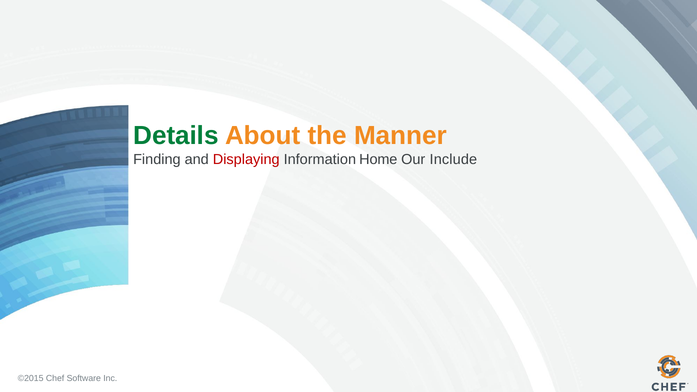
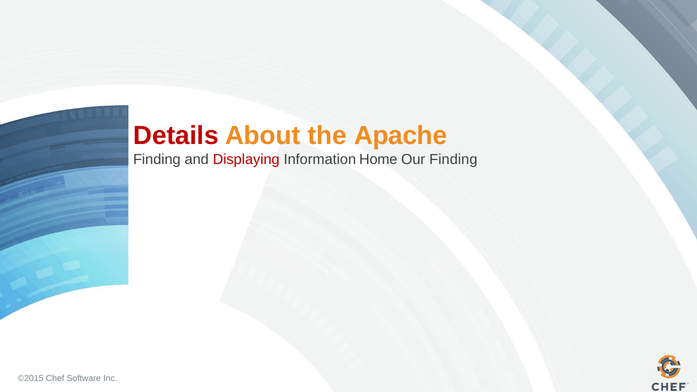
Details colour: green -> red
Manner: Manner -> Apache
Our Include: Include -> Finding
